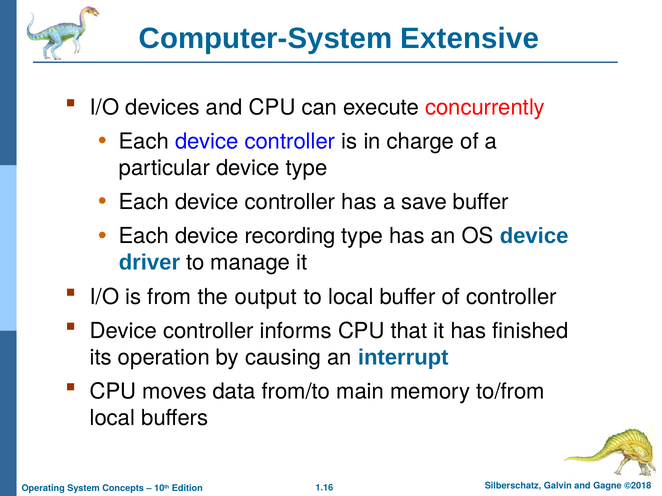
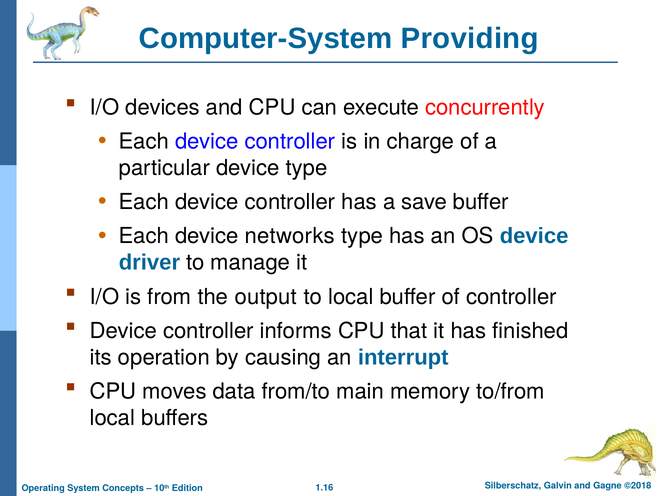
Extensive: Extensive -> Providing
recording: recording -> networks
